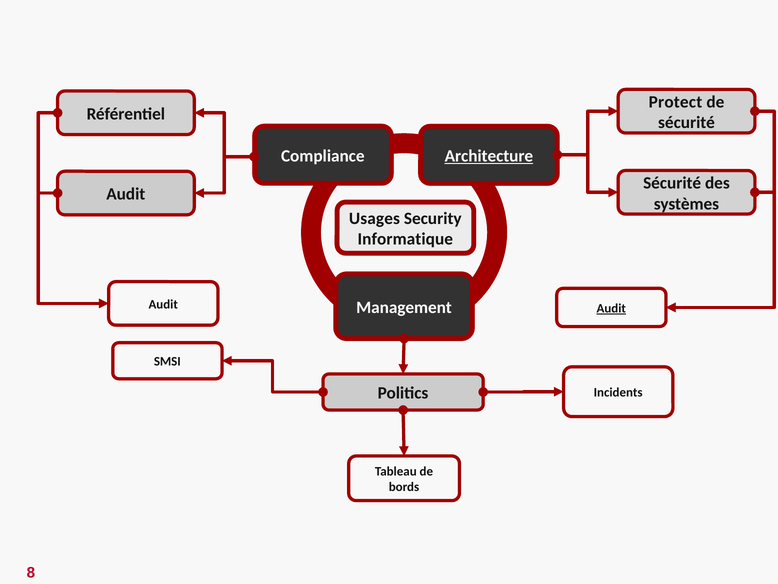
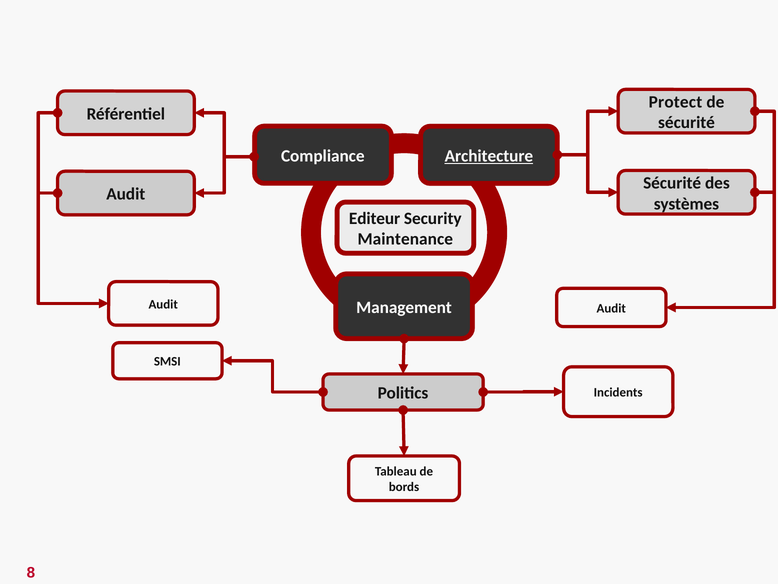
Usages: Usages -> Editeur
Informatique: Informatique -> Maintenance
Audit at (611, 308) underline: present -> none
